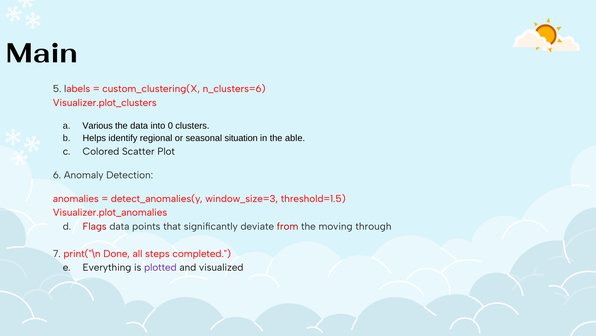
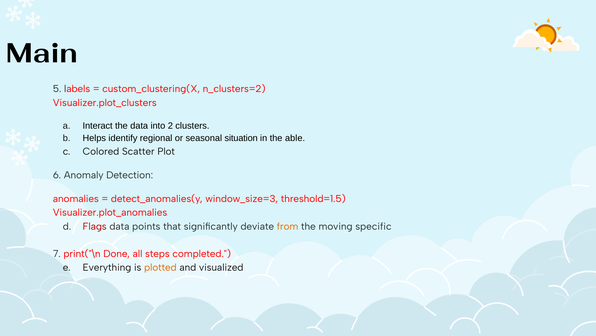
n_clusters=6: n_clusters=6 -> n_clusters=2
Various: Various -> Interact
0: 0 -> 2
from colour: red -> orange
through: through -> specific
plotted colour: purple -> orange
